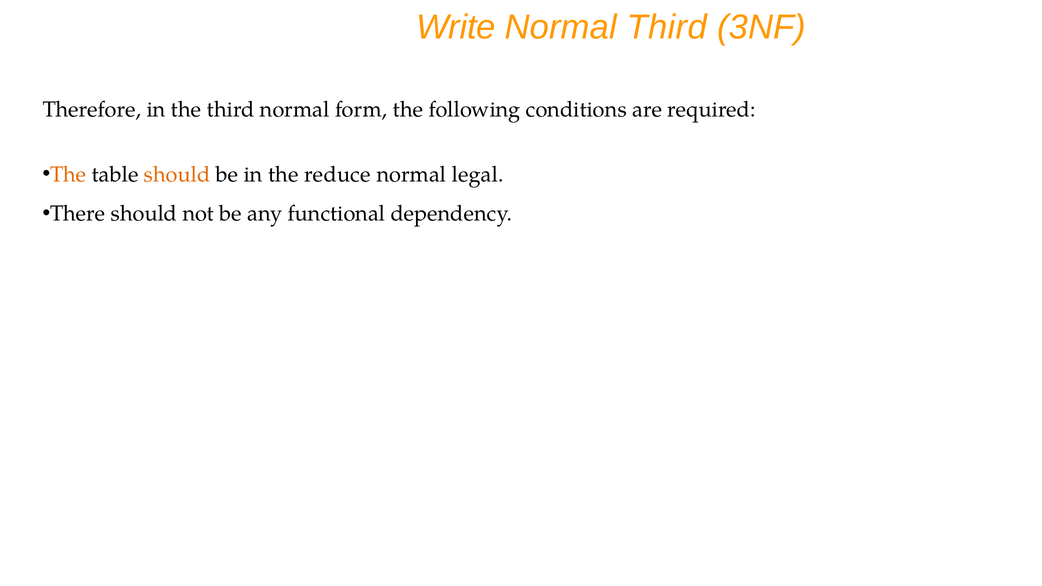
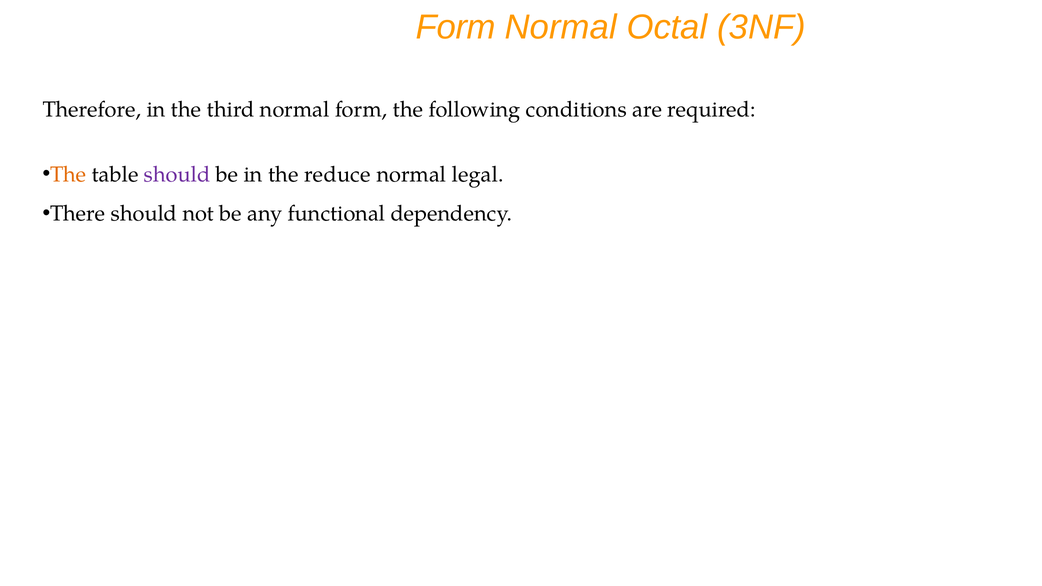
Write at (456, 27): Write -> Form
Normal Third: Third -> Octal
should at (177, 175) colour: orange -> purple
